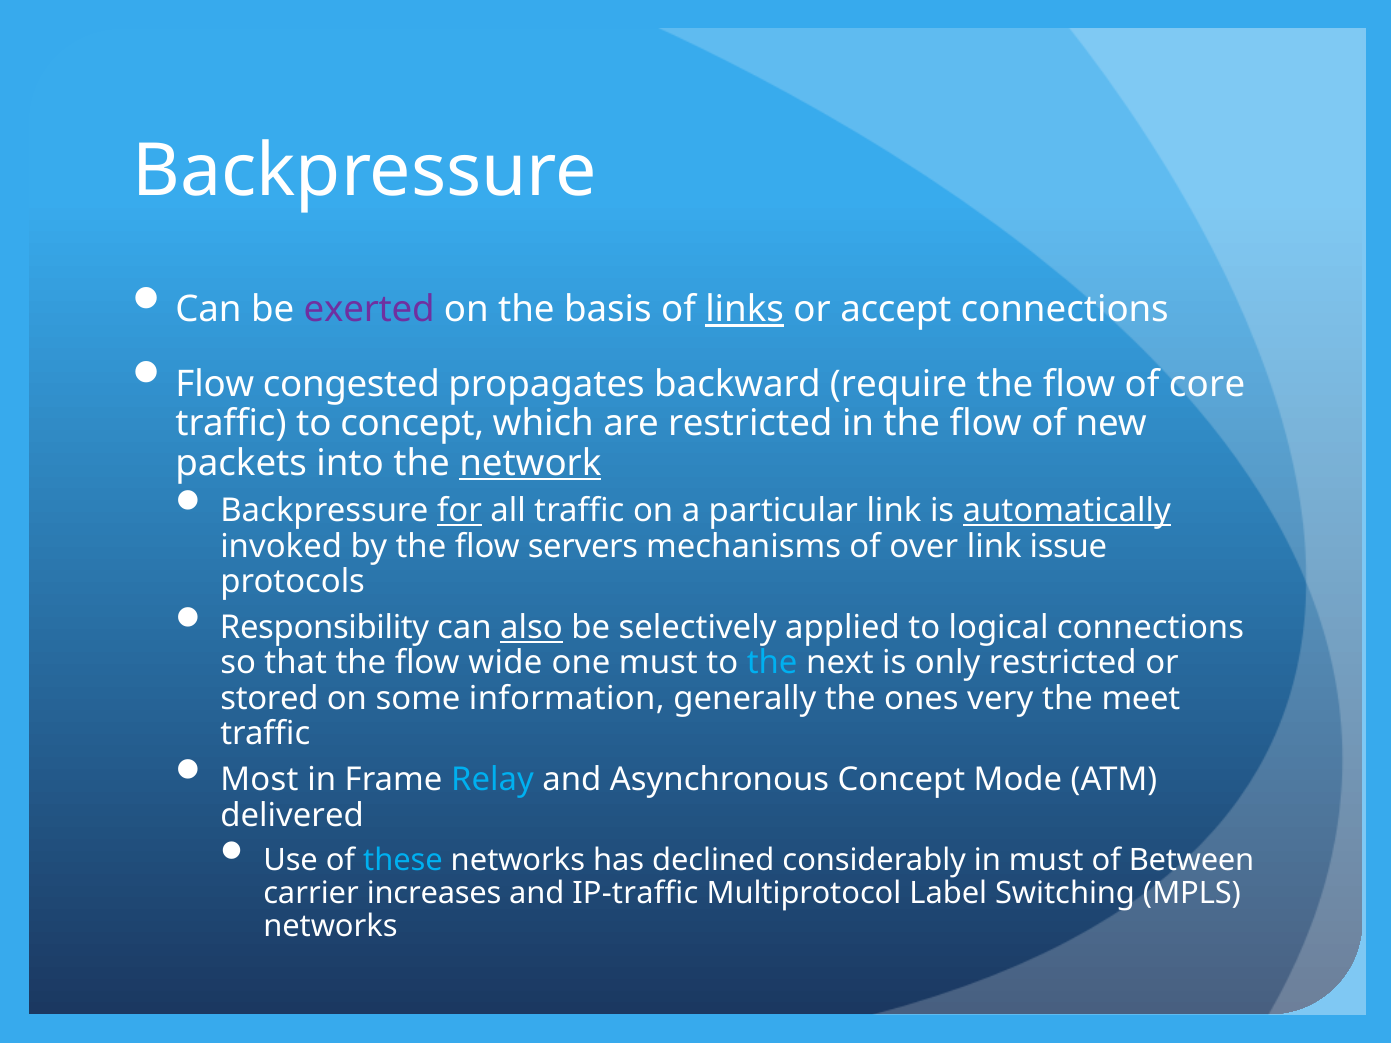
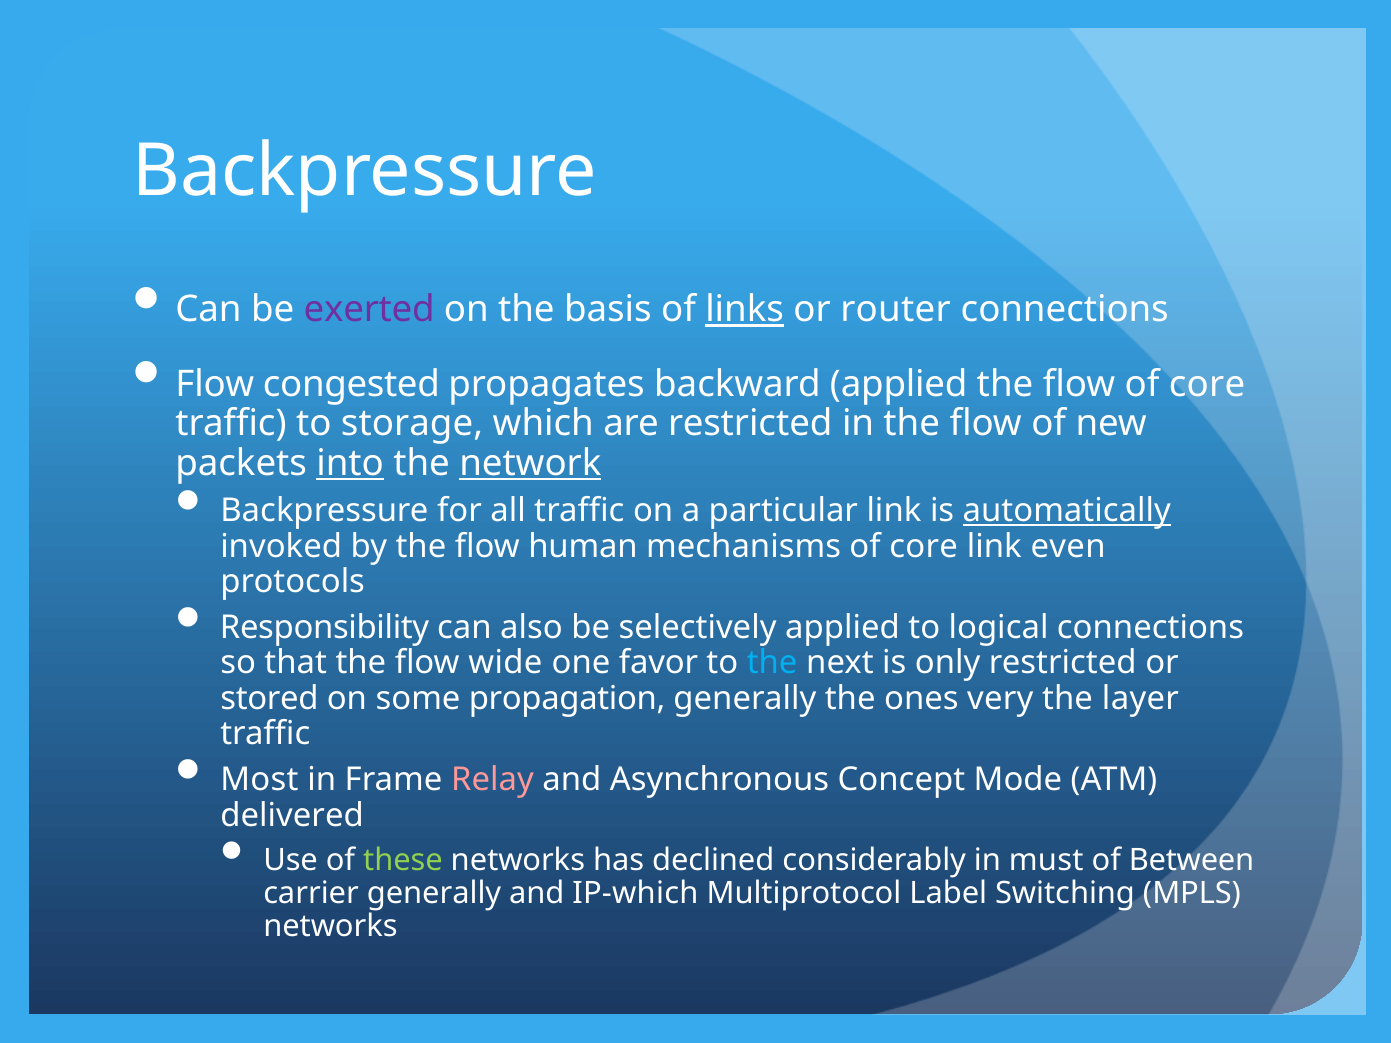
accept: accept -> router
backward require: require -> applied
to concept: concept -> storage
into underline: none -> present
for underline: present -> none
servers: servers -> human
mechanisms of over: over -> core
issue: issue -> even
also underline: present -> none
one must: must -> favor
information: information -> propagation
meet: meet -> layer
Relay colour: light blue -> pink
these colour: light blue -> light green
carrier increases: increases -> generally
IP-traffic: IP-traffic -> IP-which
